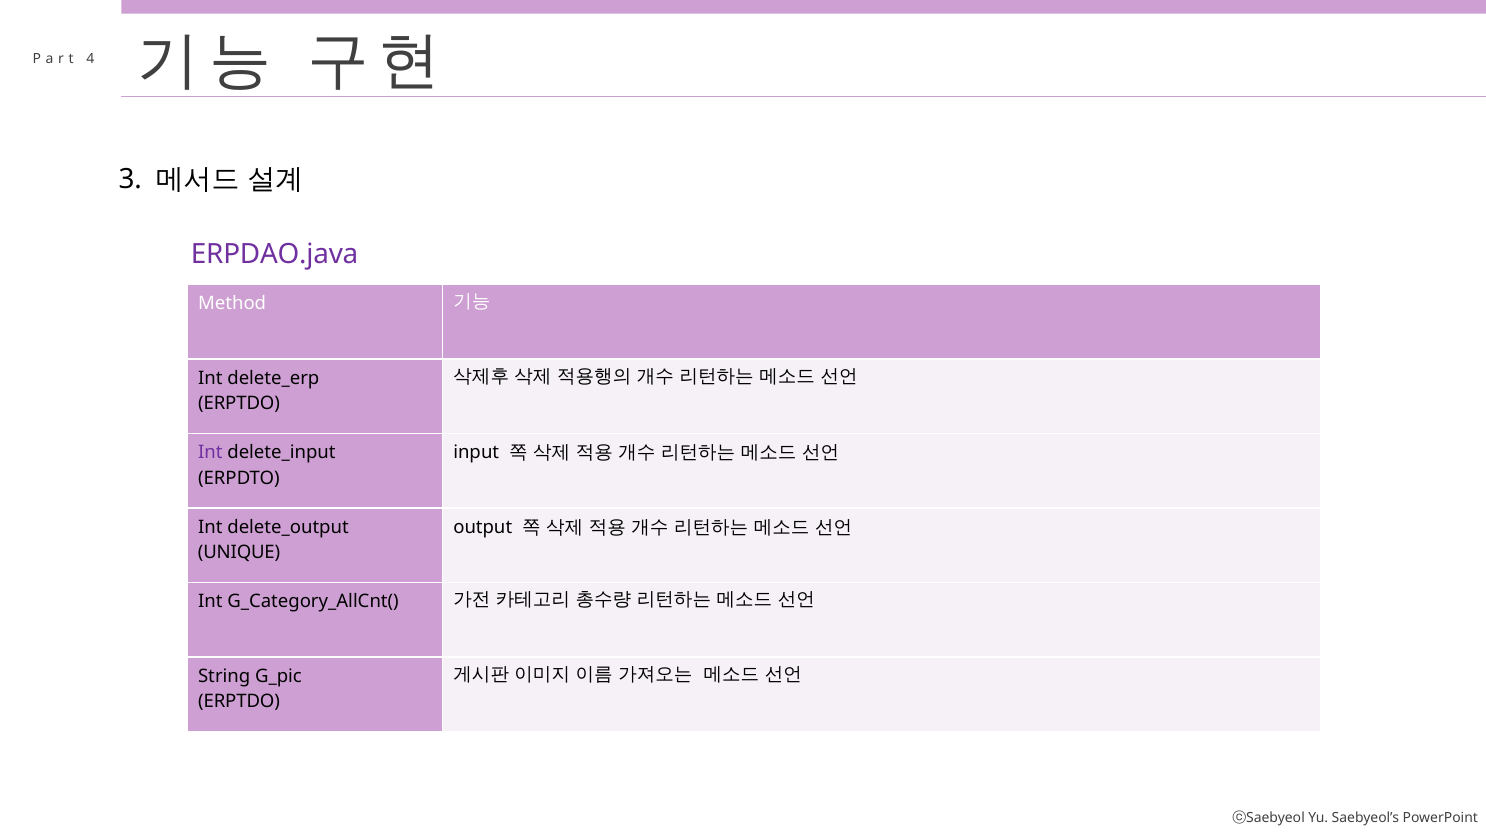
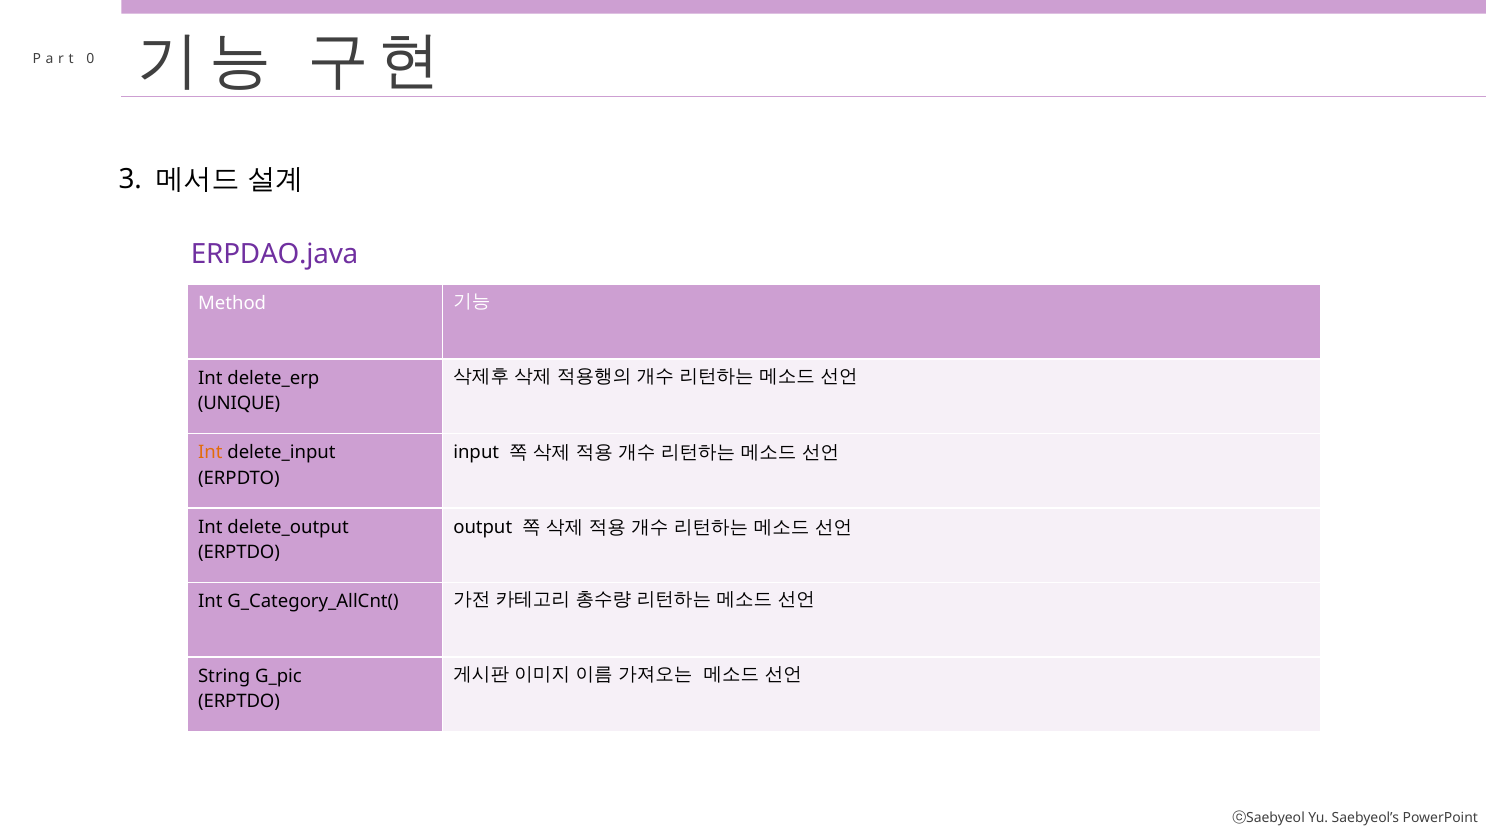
4: 4 -> 0
ERPTDO at (239, 403): ERPTDO -> UNIQUE
Int at (210, 453) colour: purple -> orange
UNIQUE at (239, 552): UNIQUE -> ERPTDO
